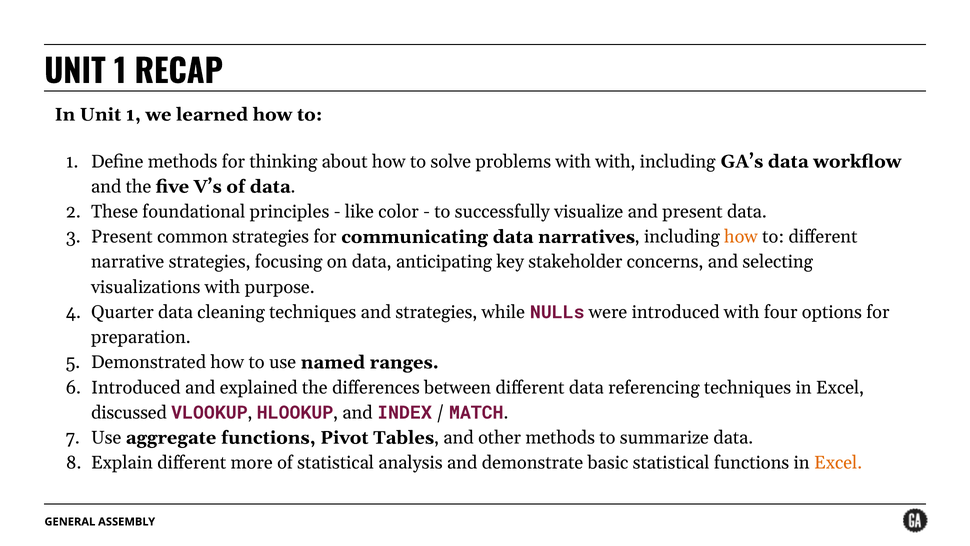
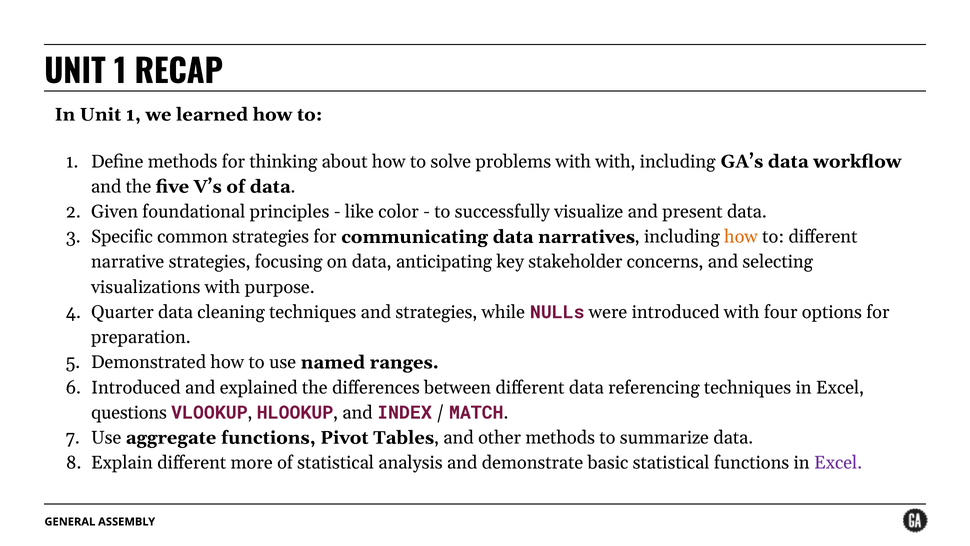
These: These -> Given
Present at (122, 237): Present -> Specific
discussed: discussed -> questions
Excel at (838, 463) colour: orange -> purple
